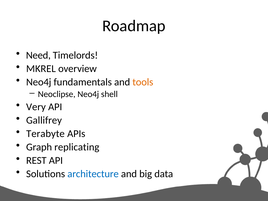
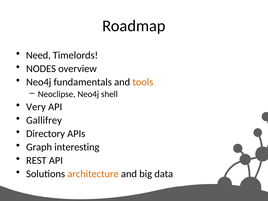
MKREL: MKREL -> NODES
Terabyte: Terabyte -> Directory
replicating: replicating -> interesting
architecture colour: blue -> orange
